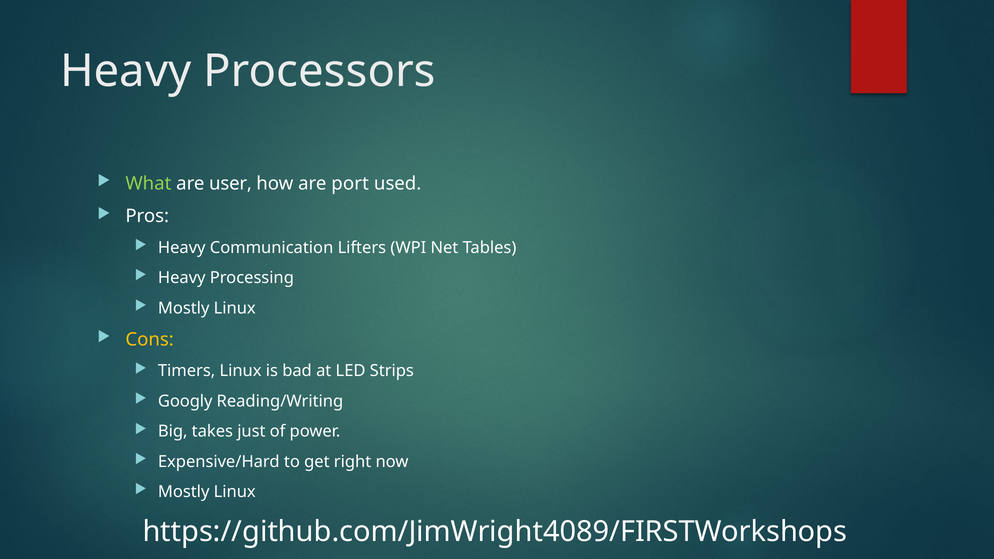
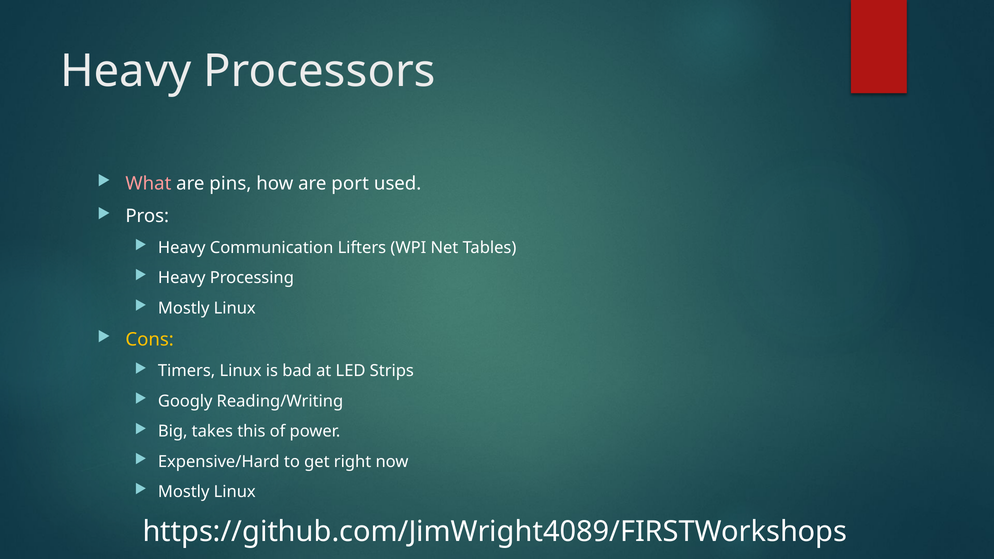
What colour: light green -> pink
user: user -> pins
just: just -> this
